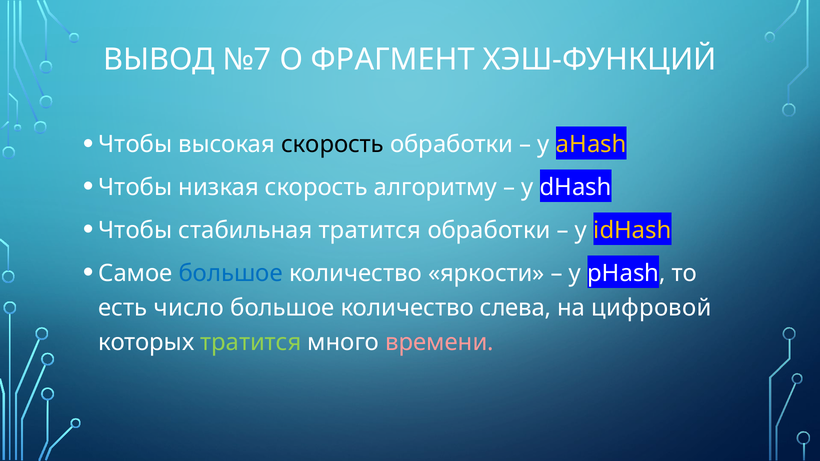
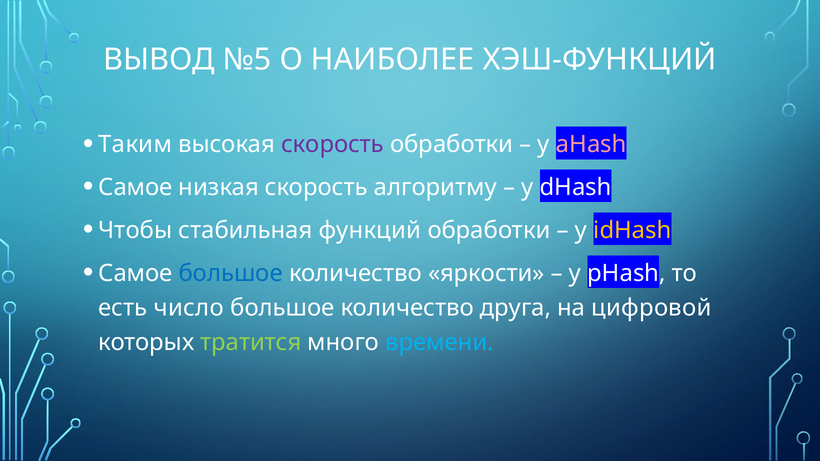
№7: №7 -> №5
ФРАГМЕНТ: ФРАГМЕНТ -> НАИБОЛЕЕ
Чтобы at (135, 144): Чтобы -> Таким
скорость at (333, 144) colour: black -> purple
aHash colour: yellow -> pink
Чтобы at (135, 187): Чтобы -> Самое
стабильная тратится: тратится -> функций
слева: слева -> друга
времени colour: pink -> light blue
